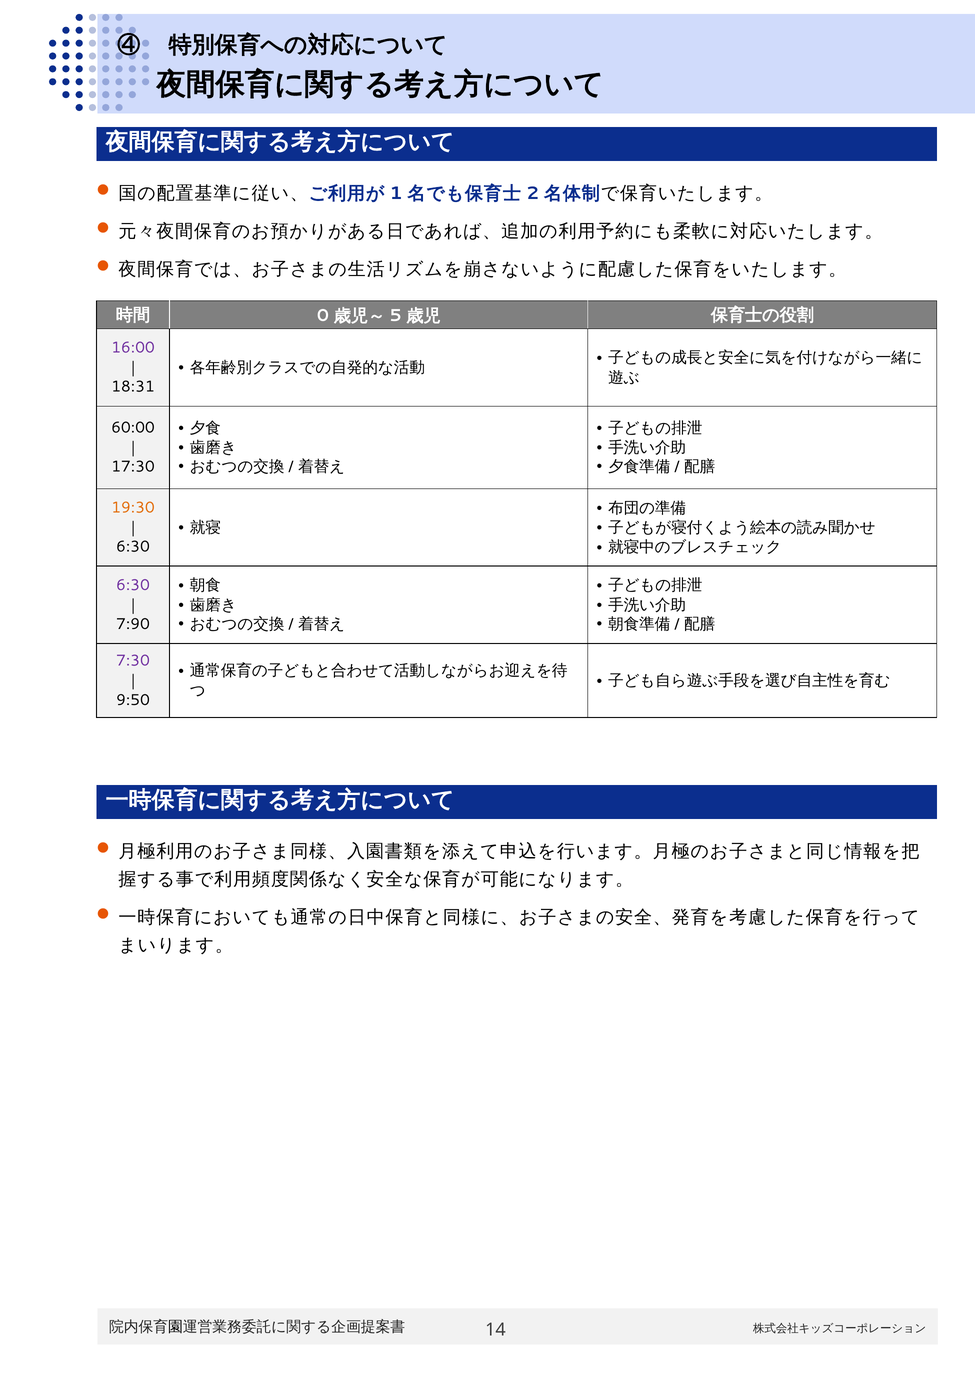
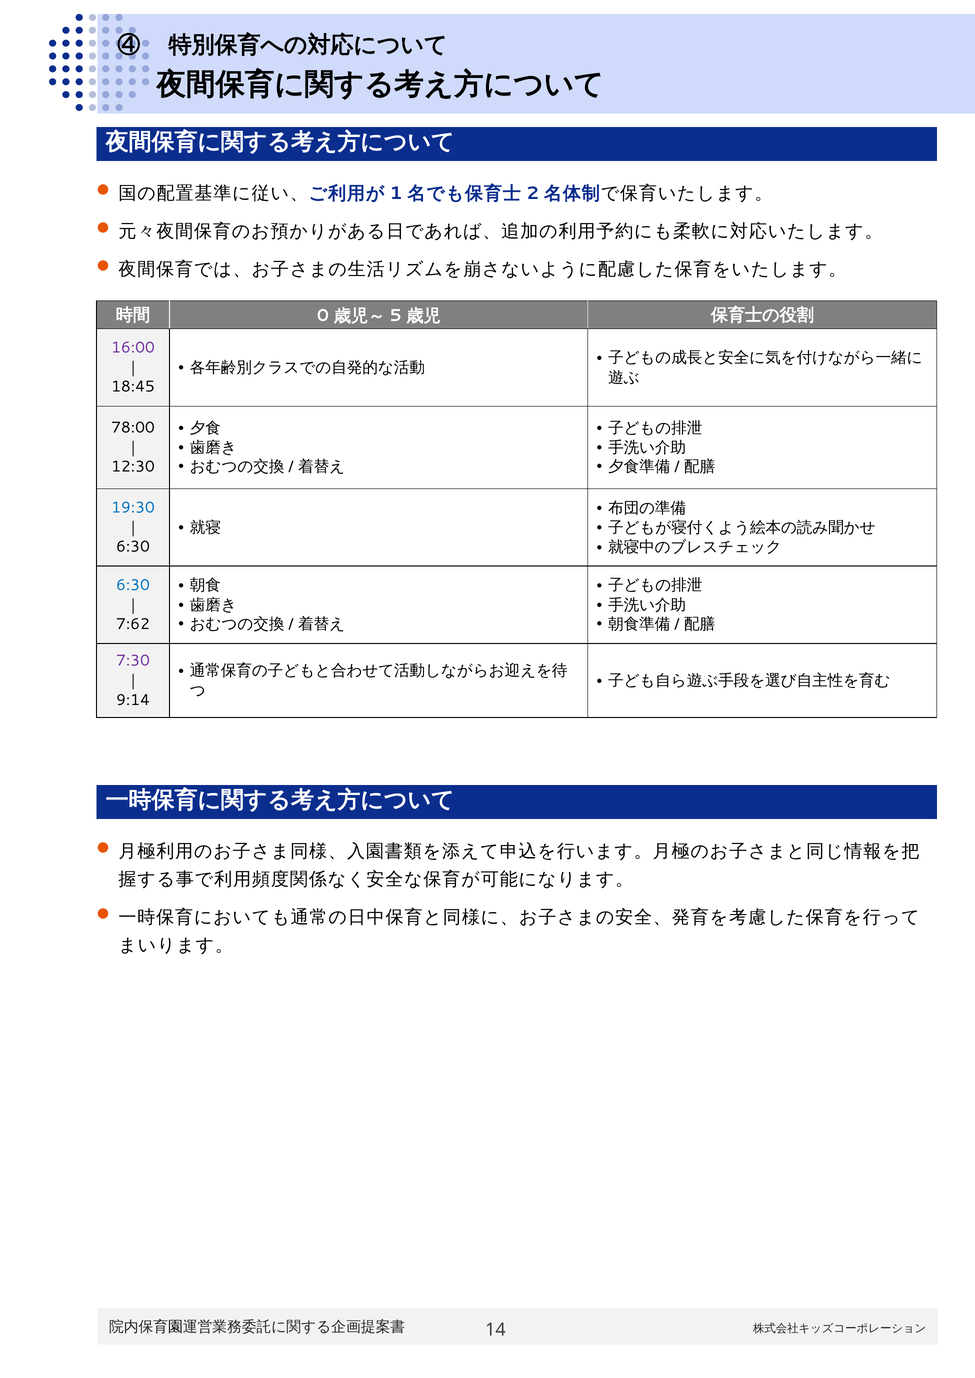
18:31: 18:31 -> 18:45
60:00: 60:00 -> 78:00
17:30: 17:30 -> 12:30
19:30 colour: orange -> blue
6:30 at (133, 585) colour: purple -> blue
7:90: 7:90 -> 7:62
9:50: 9:50 -> 9:14
